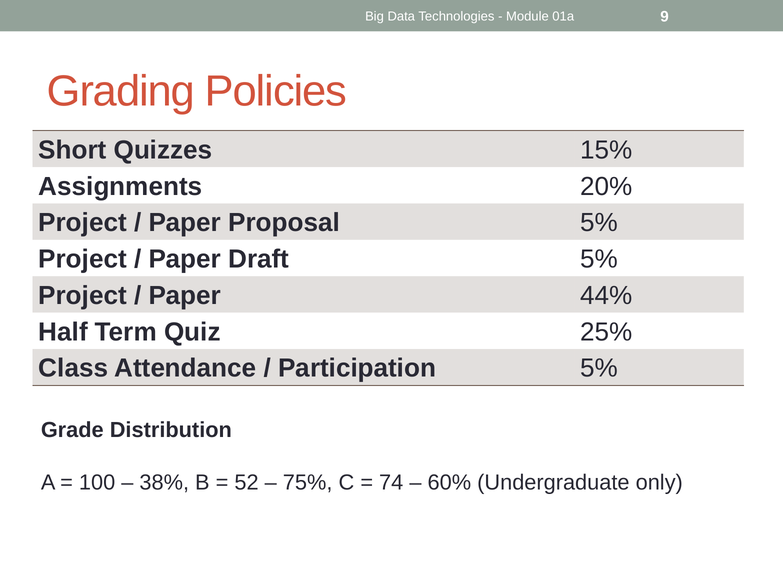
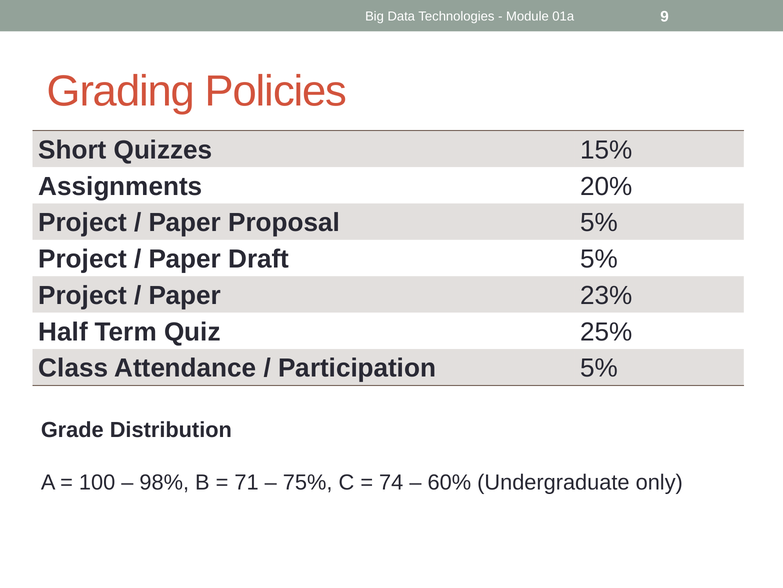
44%: 44% -> 23%
38%: 38% -> 98%
52: 52 -> 71
